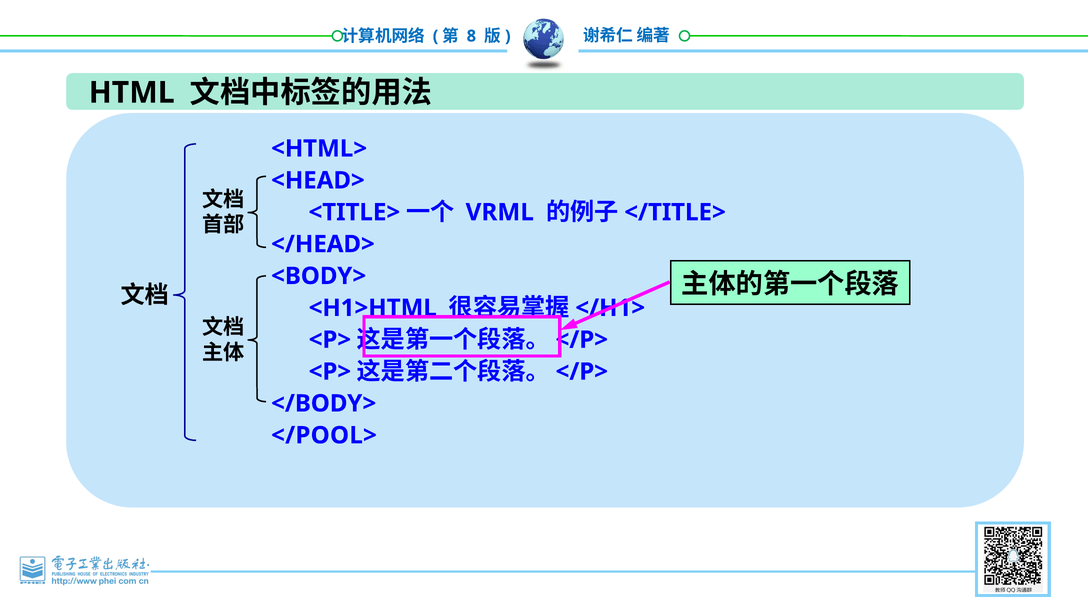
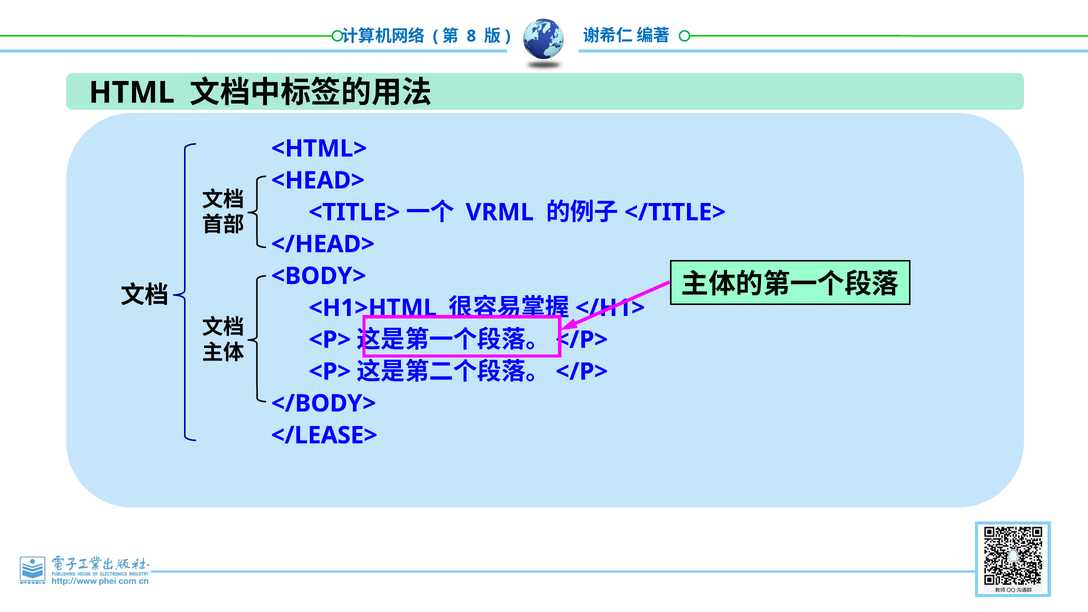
</POOL>: </POOL> -> </LEASE>
